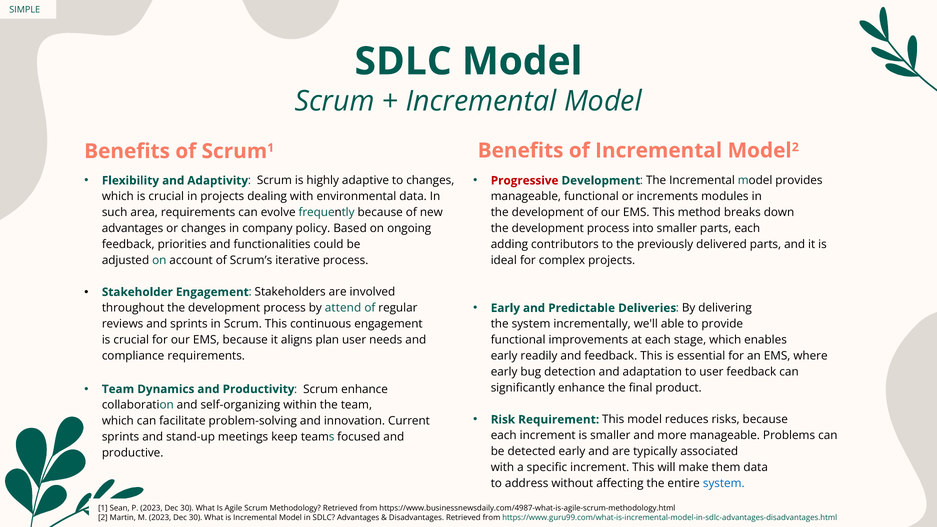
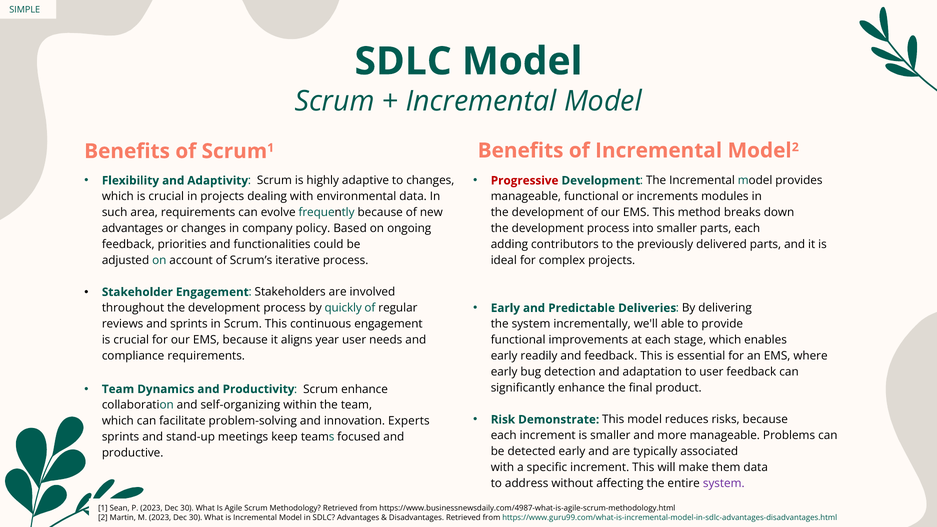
attend: attend -> quickly
plan: plan -> year
Requirement: Requirement -> Demonstrate
Current: Current -> Experts
system at (724, 483) colour: blue -> purple
